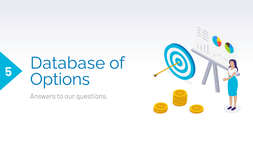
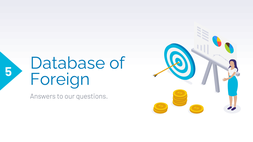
Options: Options -> Foreign
